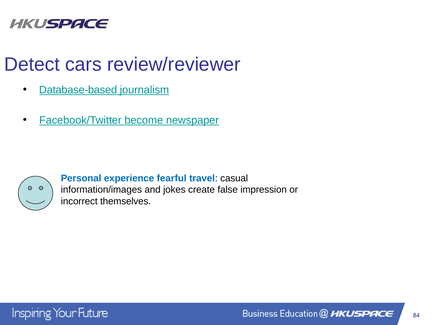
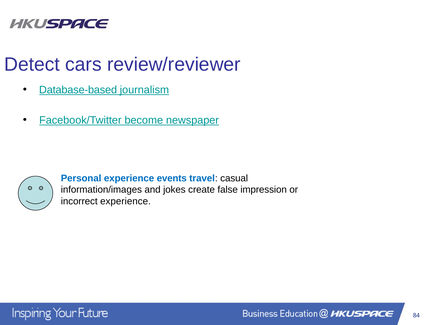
fearful: fearful -> events
incorrect themselves: themselves -> experience
